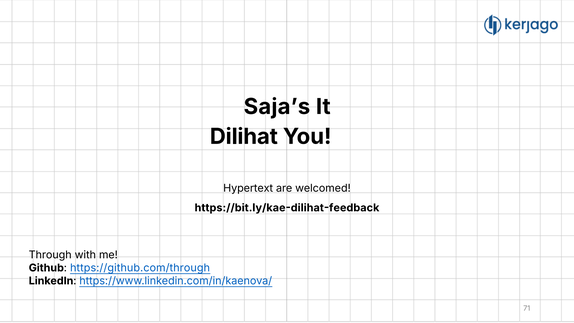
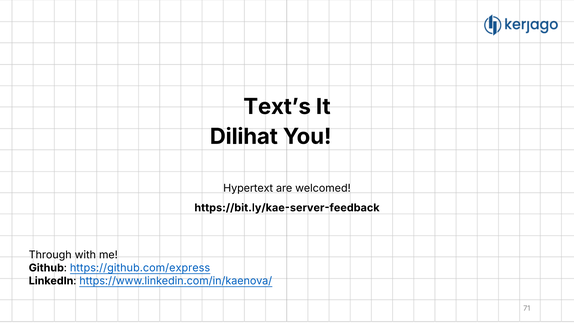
Saja’s: Saja’s -> Text’s
https://bit.ly/kae-dilihat-feedback: https://bit.ly/kae-dilihat-feedback -> https://bit.ly/kae-server-feedback
https://github.com/through: https://github.com/through -> https://github.com/express
